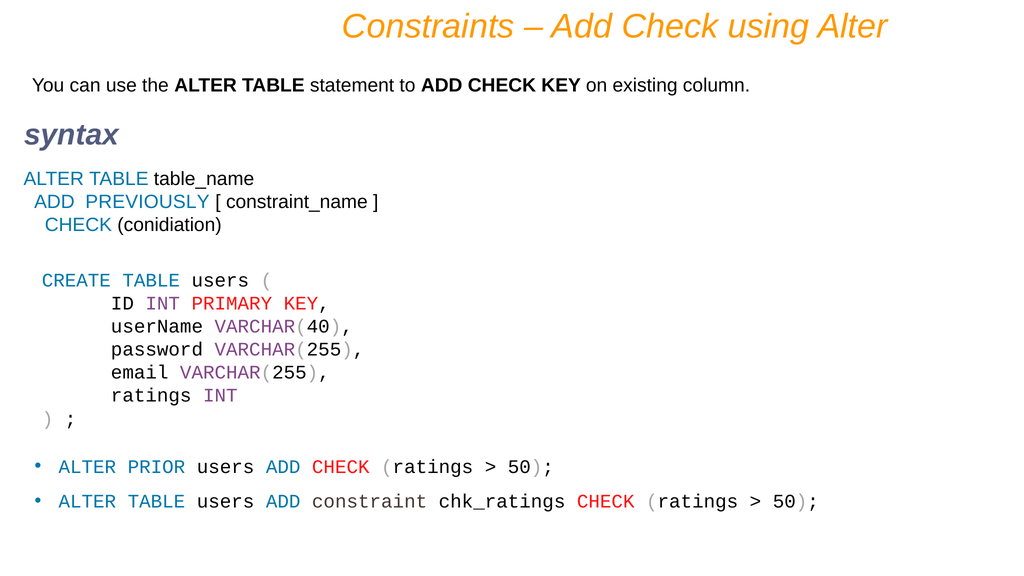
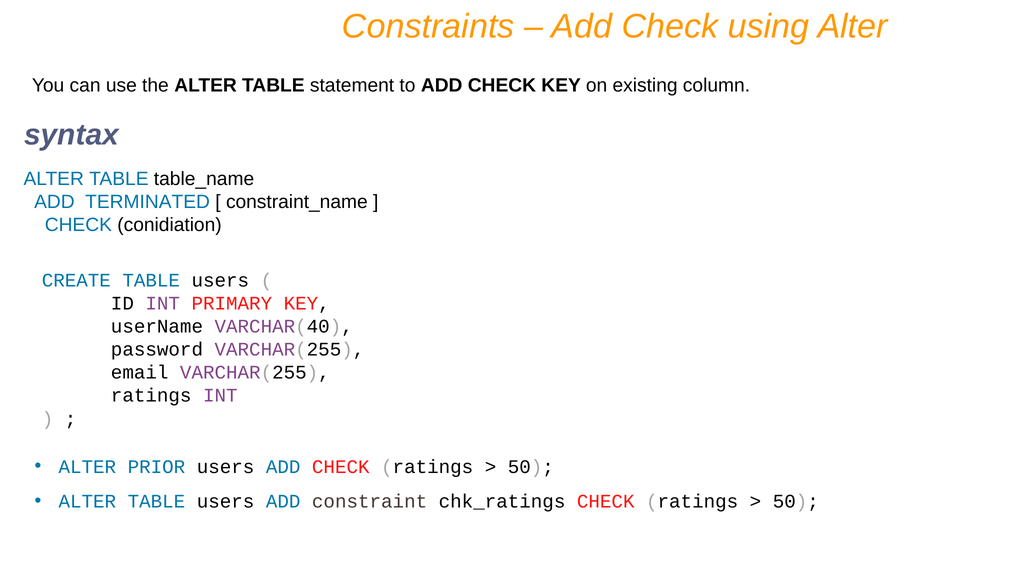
PREVIOUSLY: PREVIOUSLY -> TERMINATED
